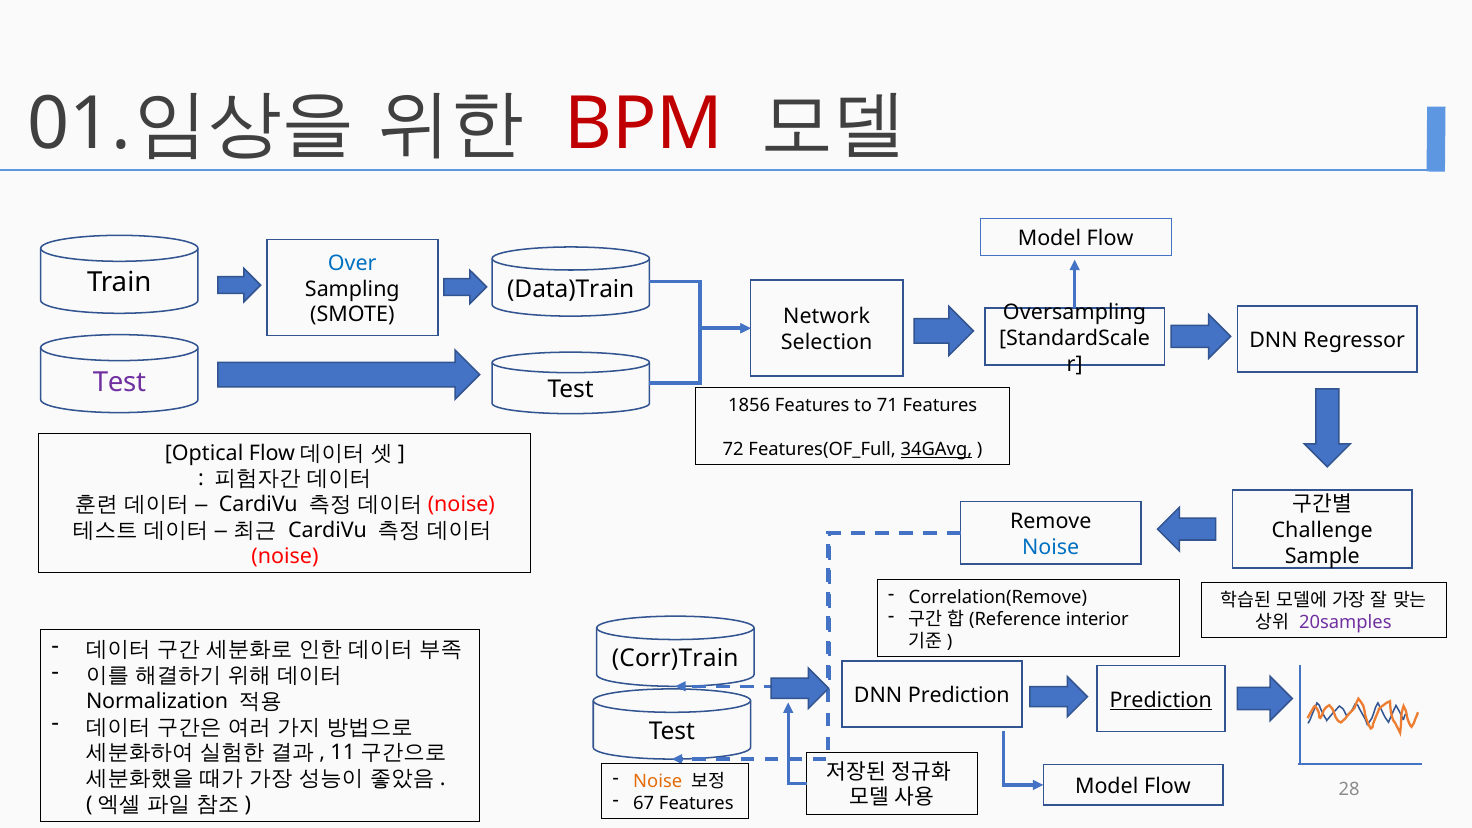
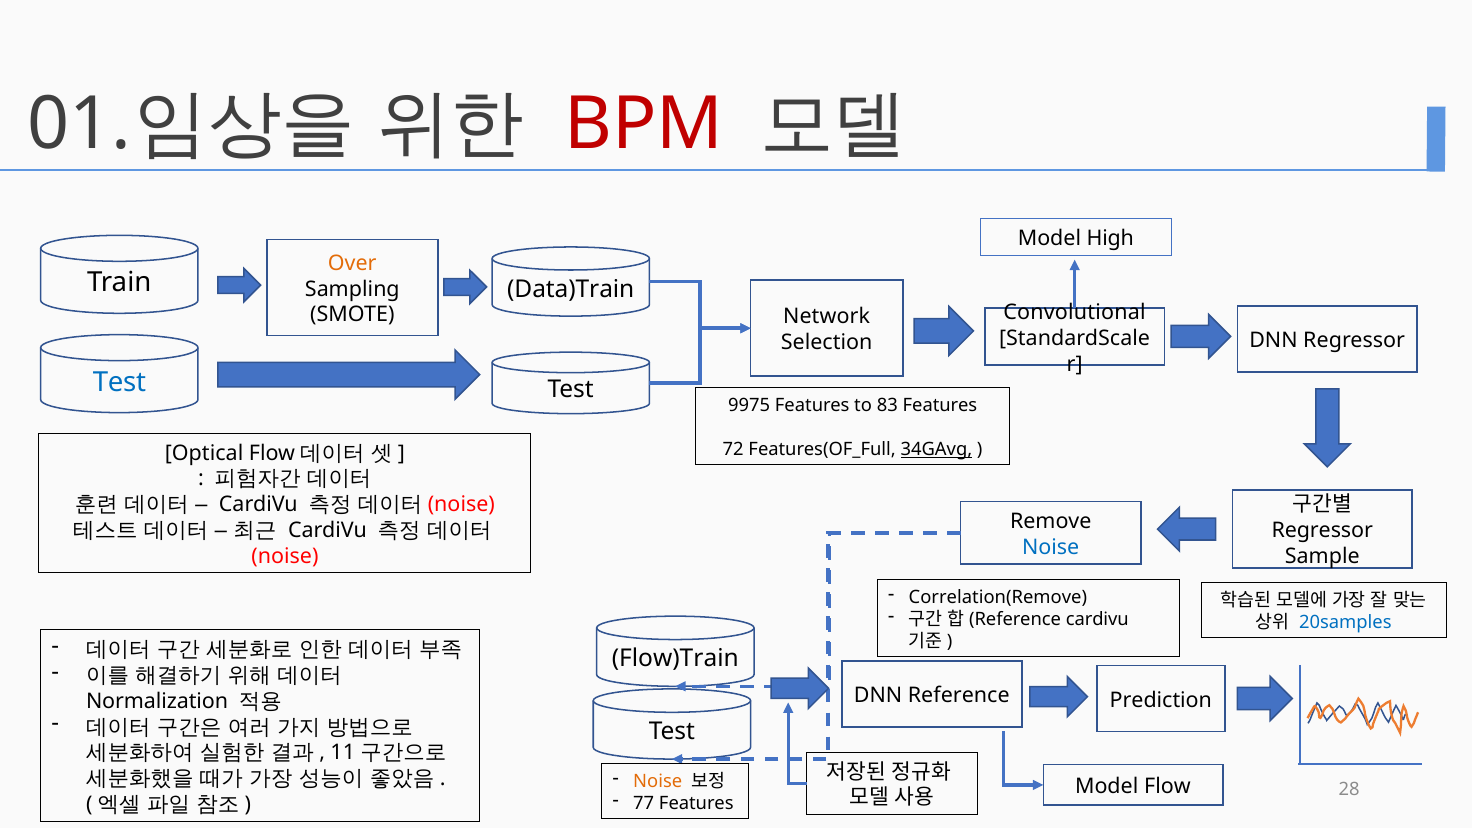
Flow at (1110, 239): Flow -> High
Over colour: blue -> orange
Oversampling: Oversampling -> Convolutional
Test at (119, 382) colour: purple -> blue
1856: 1856 -> 9975
71: 71 -> 83
Challenge at (1322, 531): Challenge -> Regressor
interior at (1097, 619): interior -> cardivu
20samples colour: purple -> blue
Corr)Train: Corr)Train -> Flow)Train
DNN Prediction: Prediction -> Reference
Prediction at (1161, 700) underline: present -> none
67: 67 -> 77
